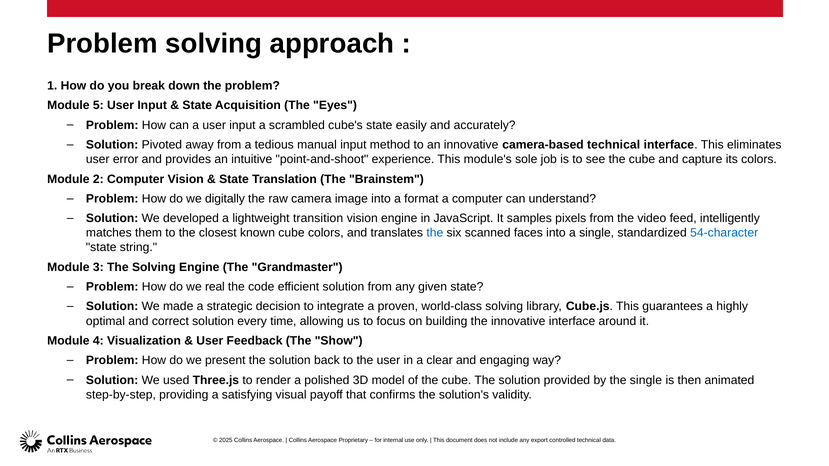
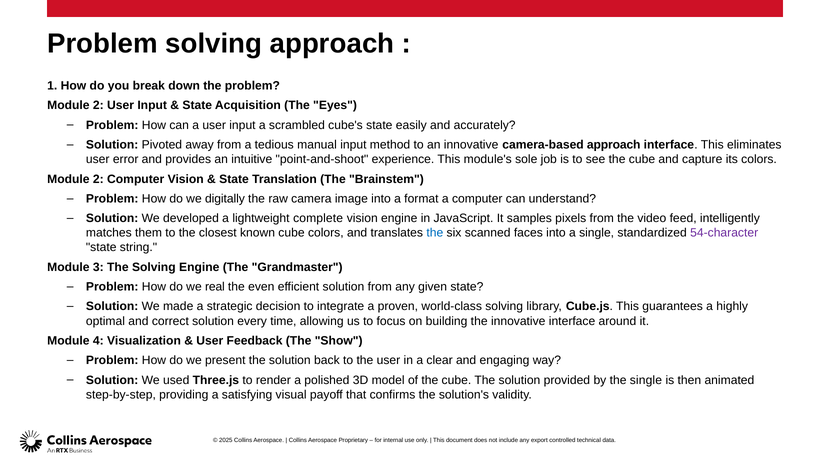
5 at (98, 106): 5 -> 2
camera-based technical: technical -> approach
transition: transition -> complete
54-character colour: blue -> purple
code: code -> even
